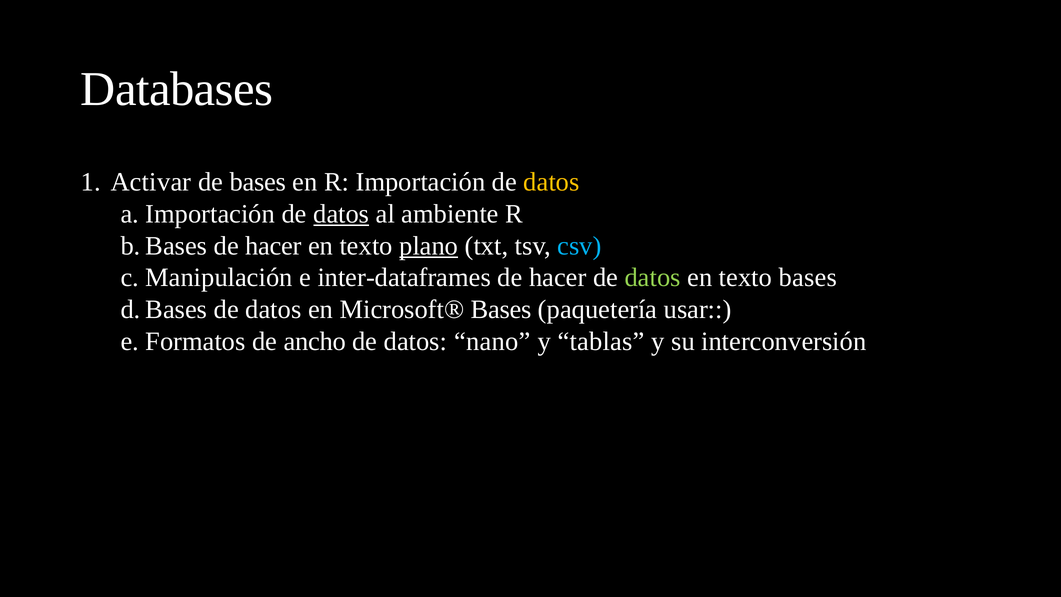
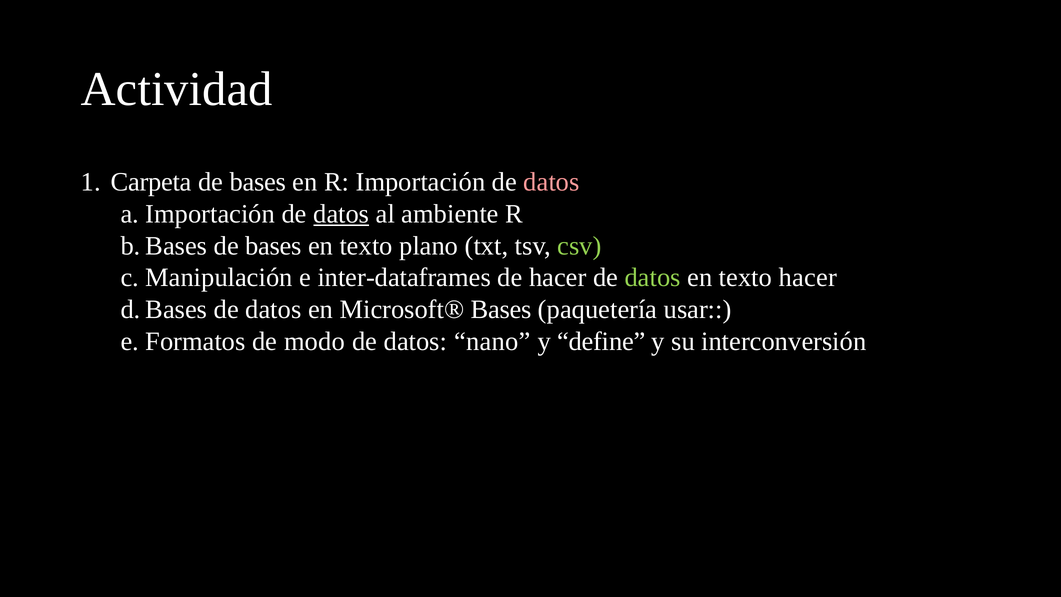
Databases: Databases -> Actividad
Activar: Activar -> Carpeta
datos at (551, 182) colour: yellow -> pink
hacer at (274, 246): hacer -> bases
plano underline: present -> none
csv colour: light blue -> light green
texto bases: bases -> hacer
ancho: ancho -> modo
tablas: tablas -> define
